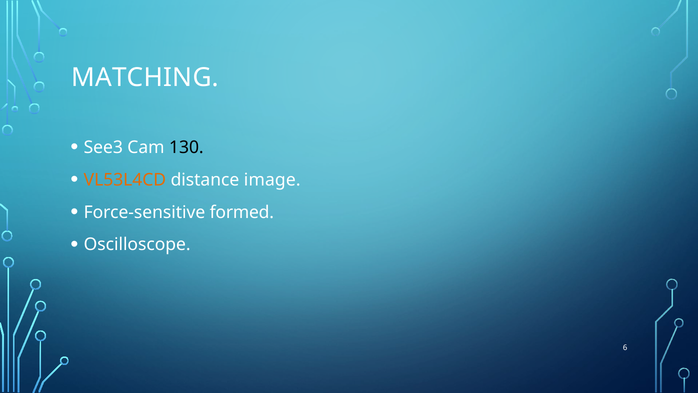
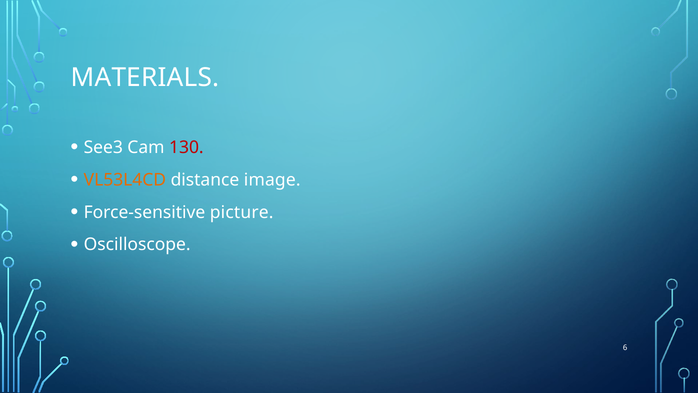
MATCHING: MATCHING -> MATERIALS
130 colour: black -> red
formed: formed -> picture
